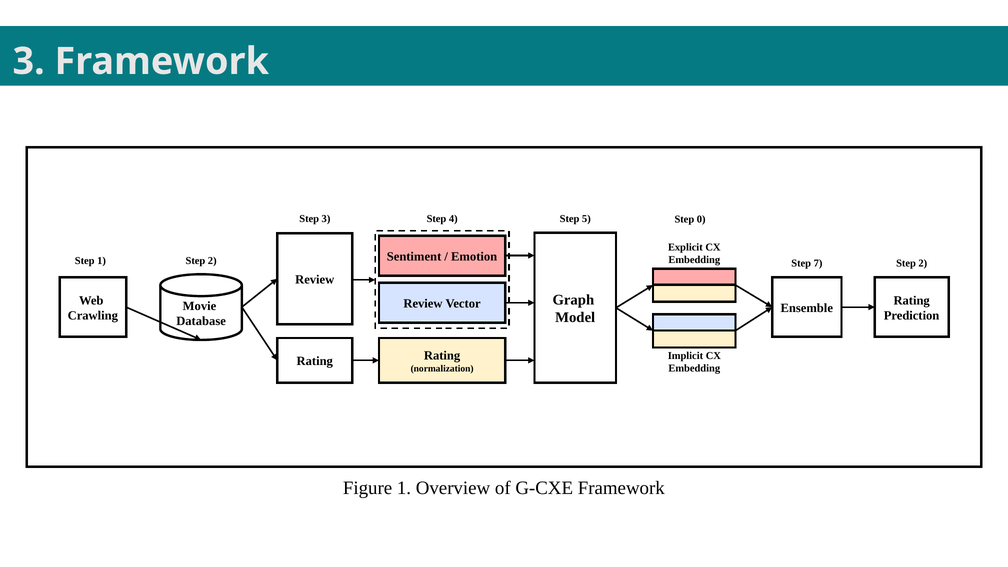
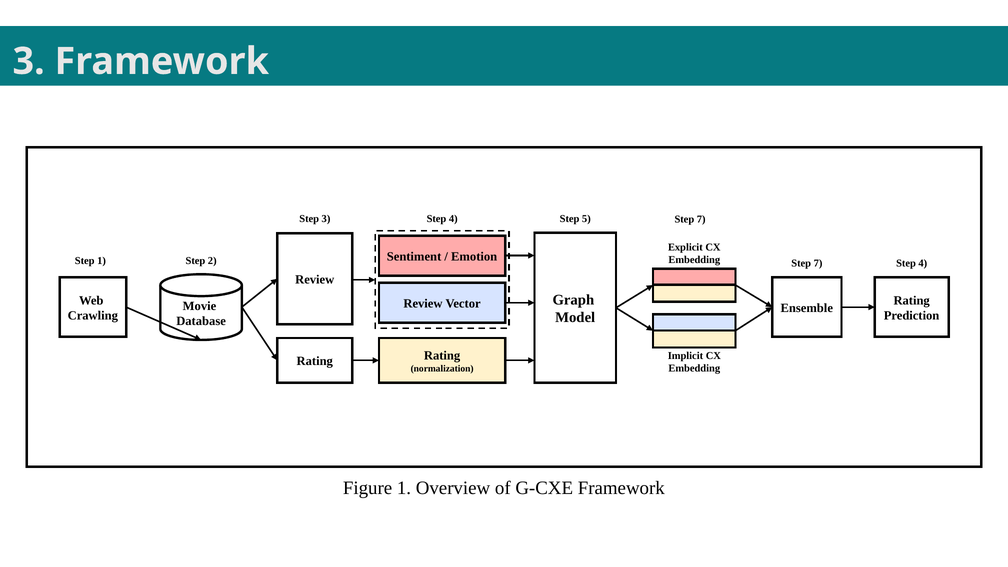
5 Step 0: 0 -> 7
7 Step 2: 2 -> 4
